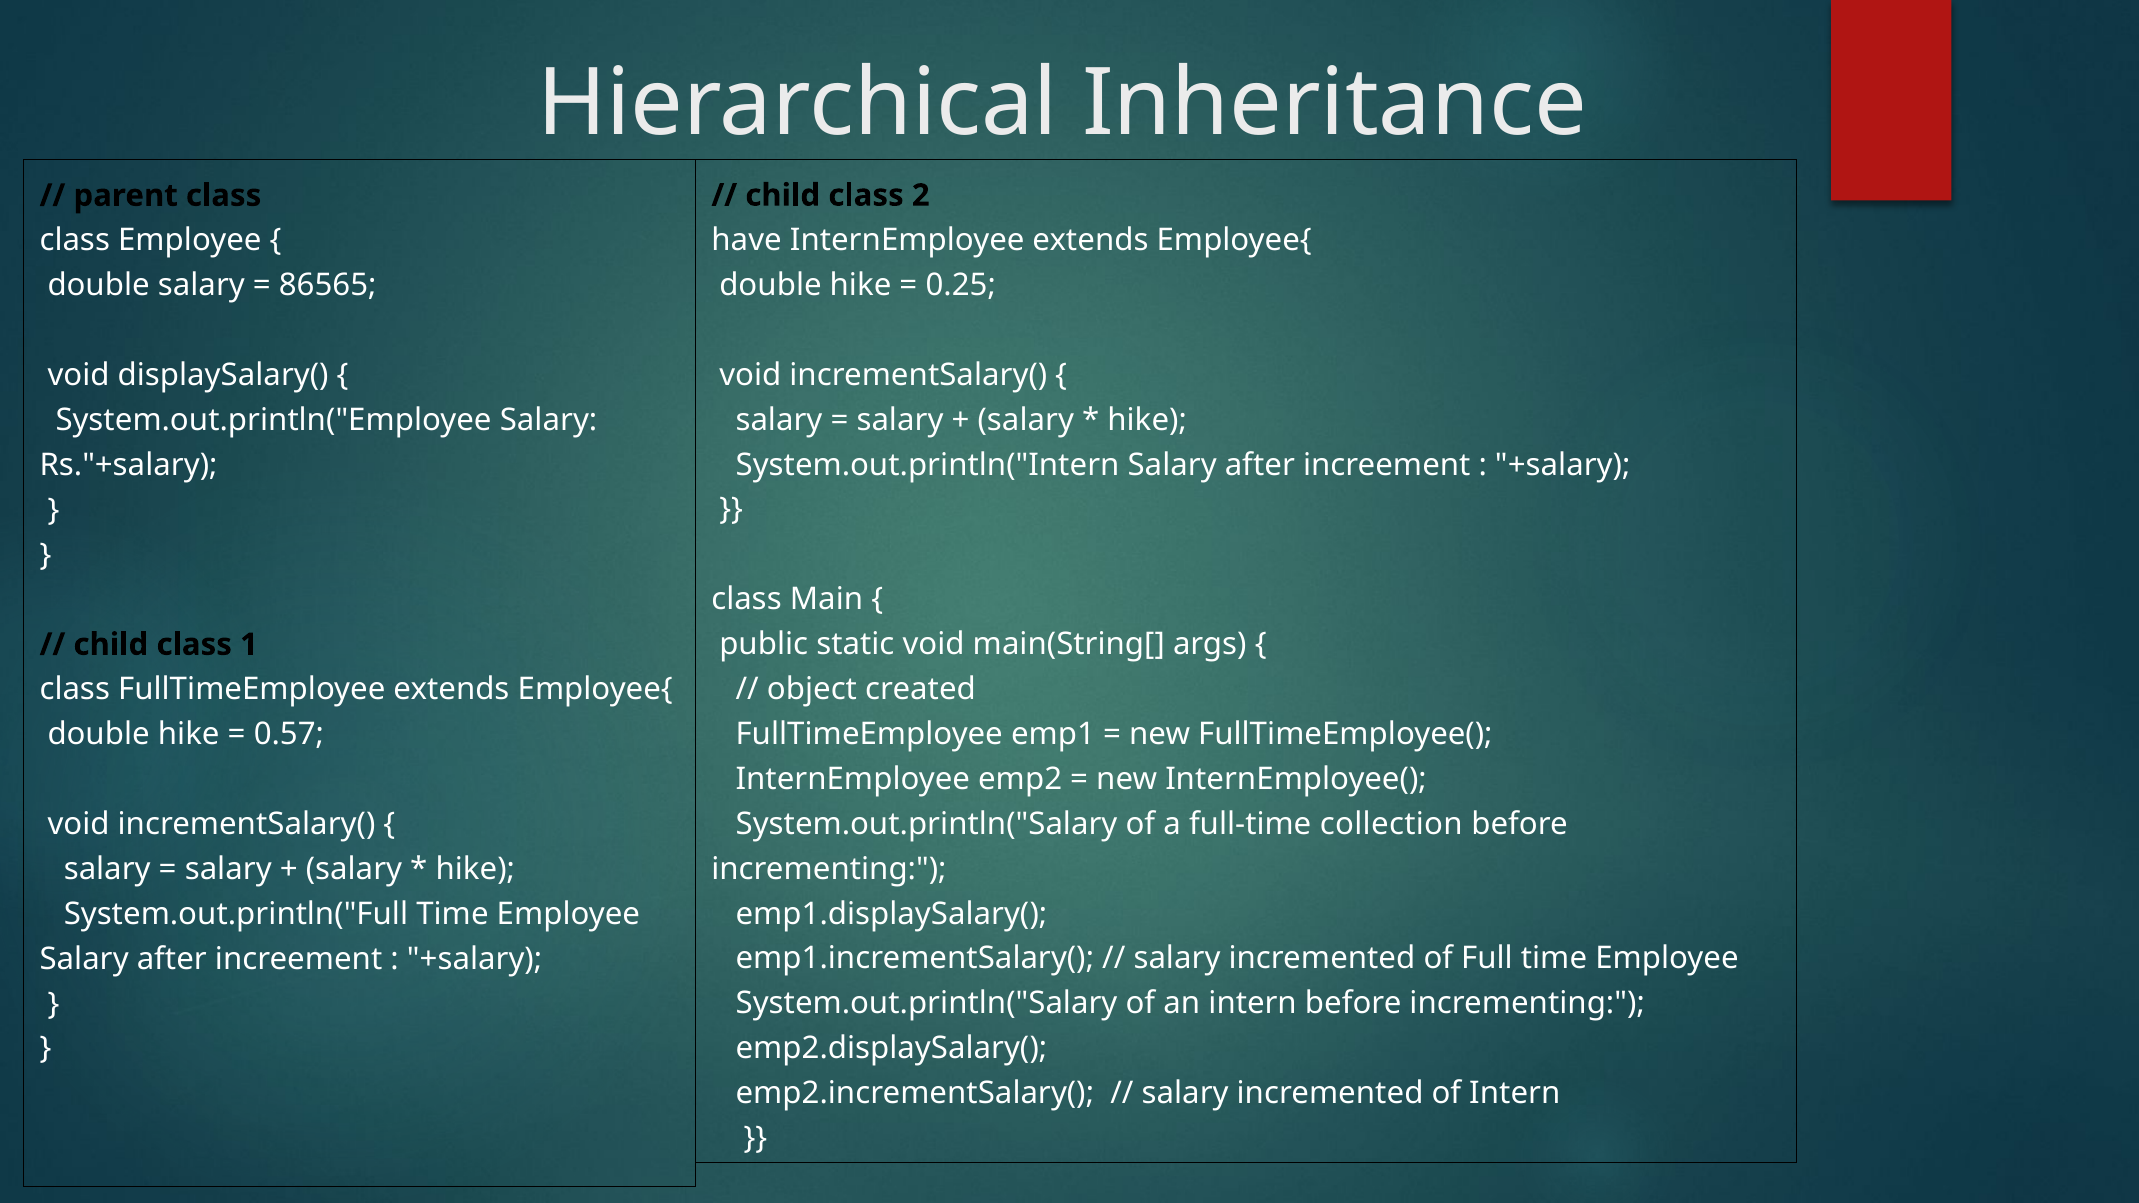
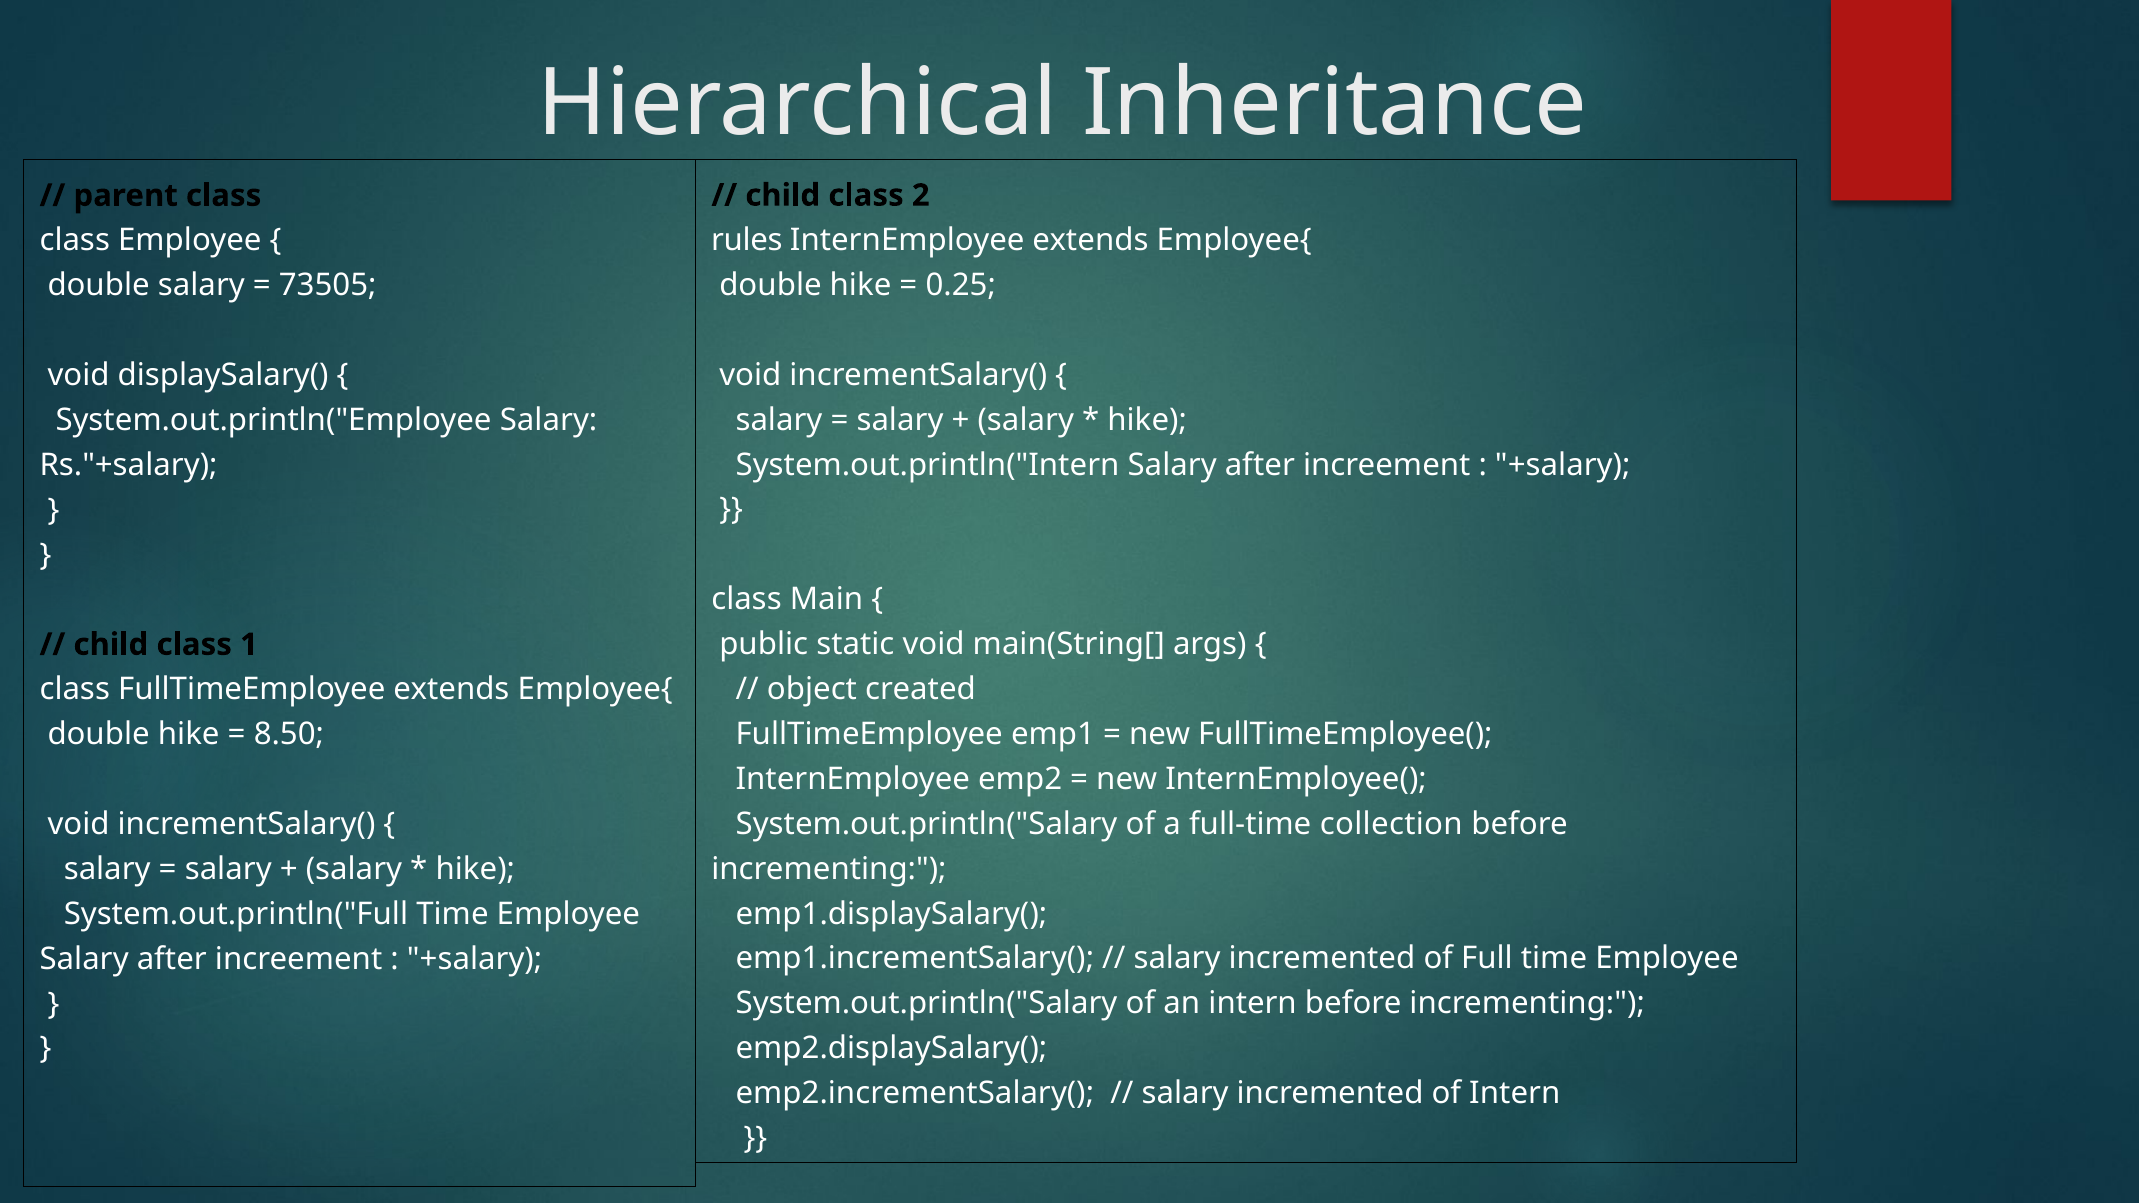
have: have -> rules
86565: 86565 -> 73505
0.57: 0.57 -> 8.50
